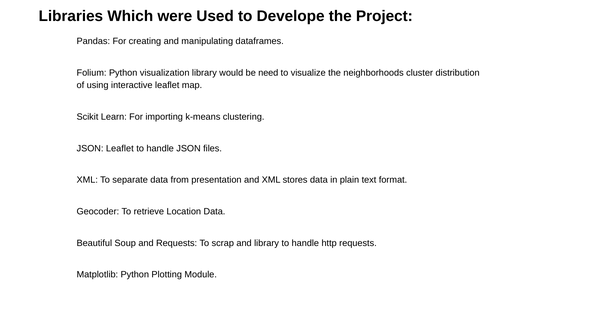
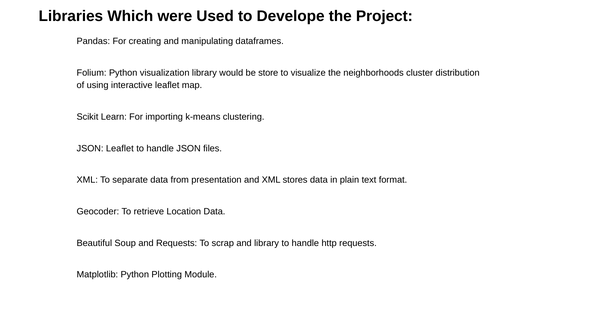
need: need -> store
